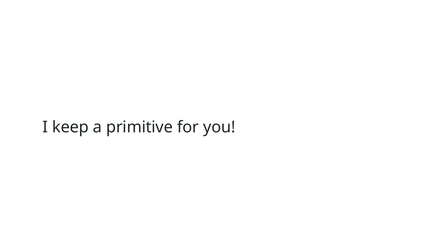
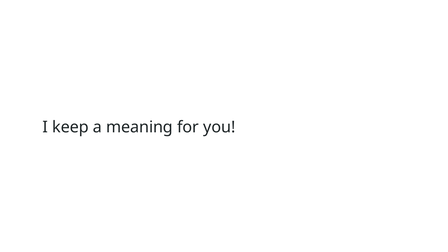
primitive: primitive -> meaning
